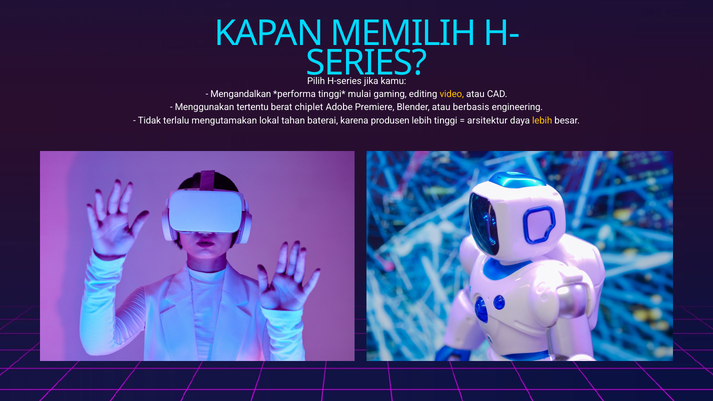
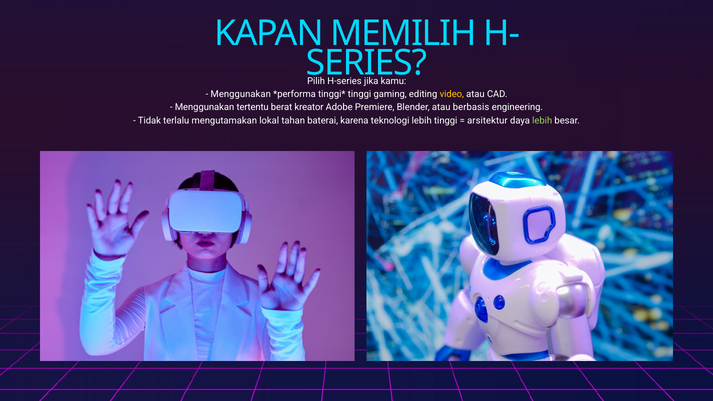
Mengandalkan at (241, 94): Mengandalkan -> Menggunakan
mulai at (360, 94): mulai -> tinggi
chiplet: chiplet -> kreator
produsen: produsen -> teknologi
lebih at (542, 121) colour: yellow -> light green
